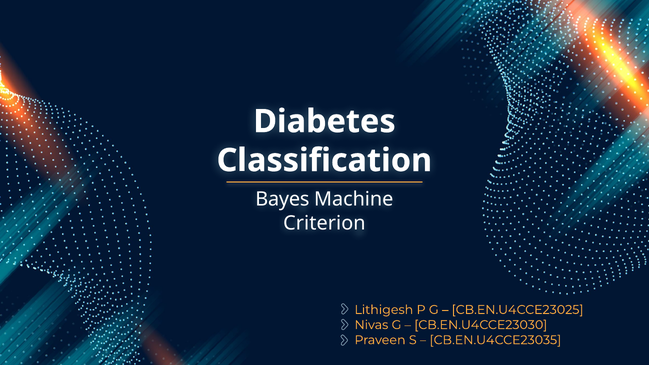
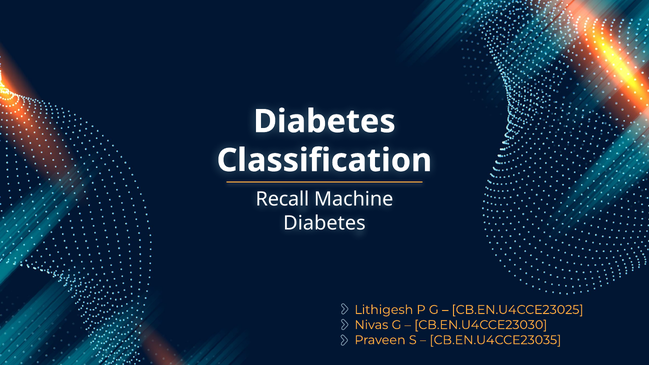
Bayes: Bayes -> Recall
Criterion at (324, 223): Criterion -> Diabetes
